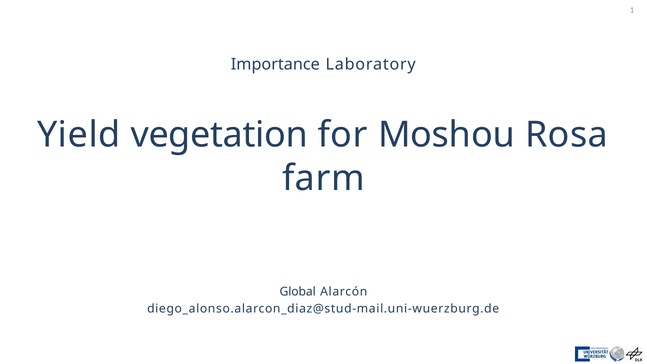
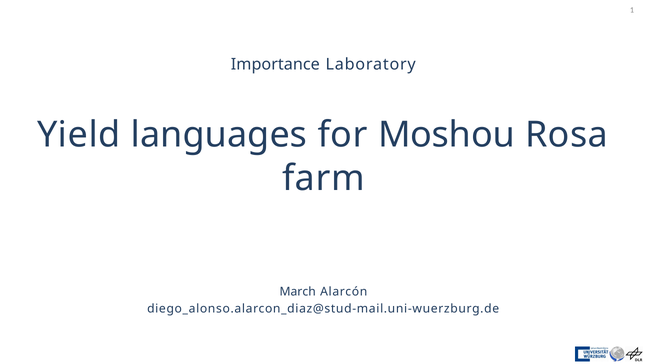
vegetation: vegetation -> languages
Global: Global -> March
